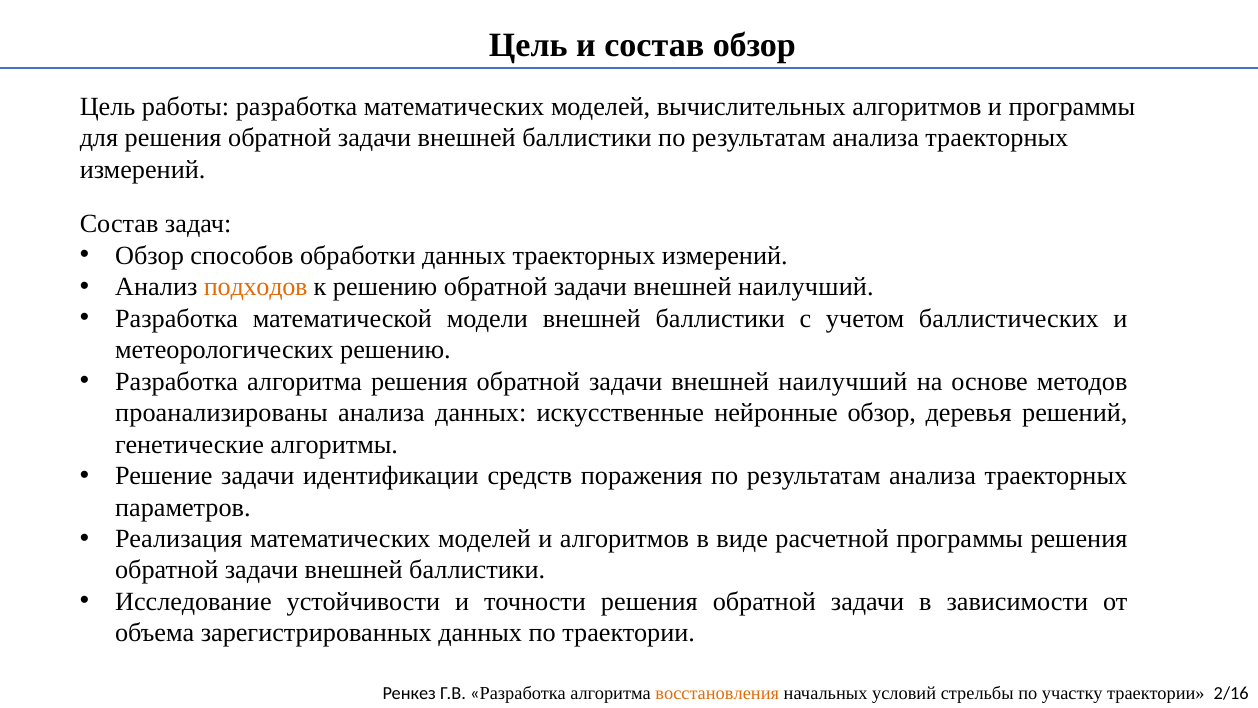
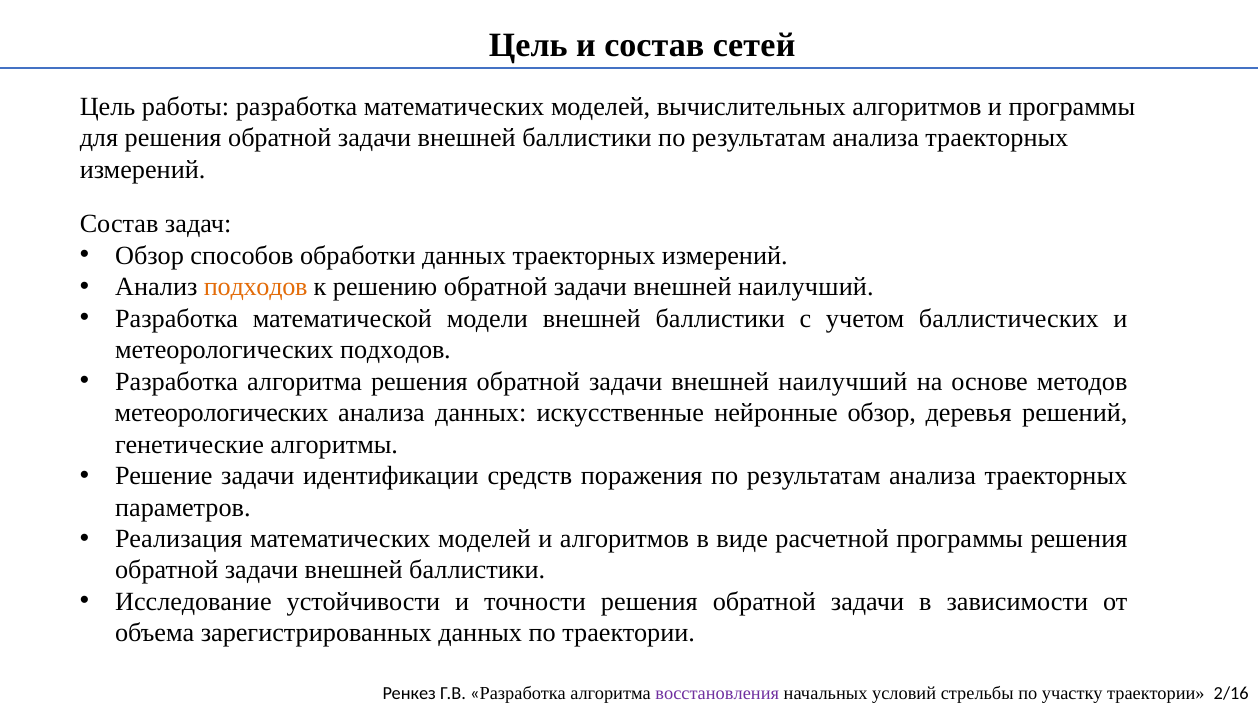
состав обзор: обзор -> сетей
метеорологических решению: решению -> подходов
проанализированы at (221, 413): проанализированы -> метеорологических
восстановления colour: orange -> purple
